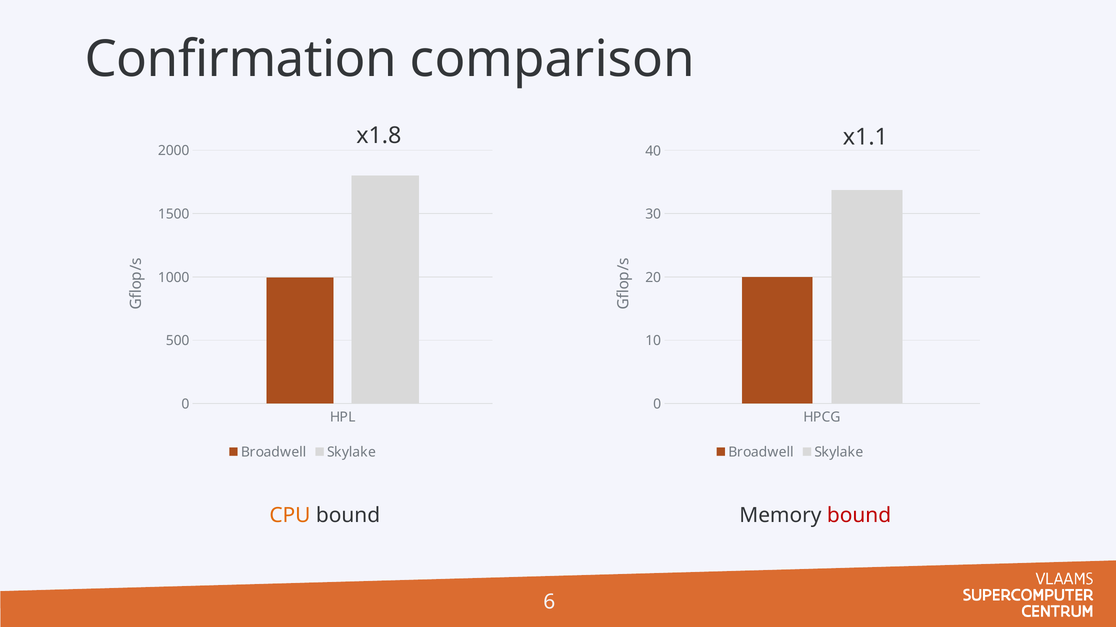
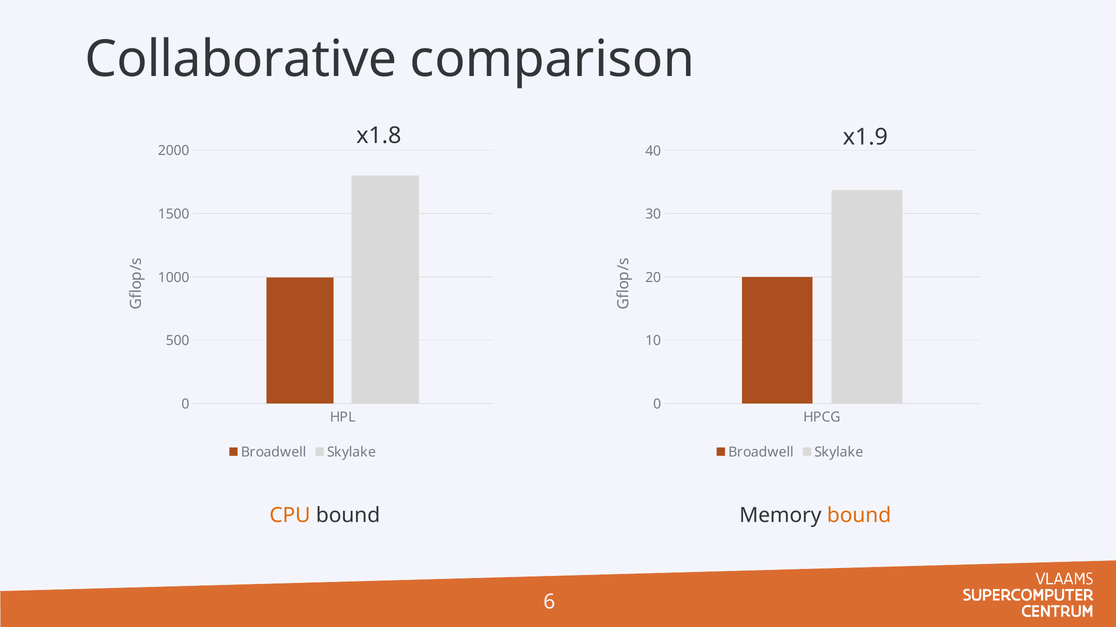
Confirmation: Confirmation -> Collaborative
x1.1: x1.1 -> x1.9
bound at (859, 516) colour: red -> orange
